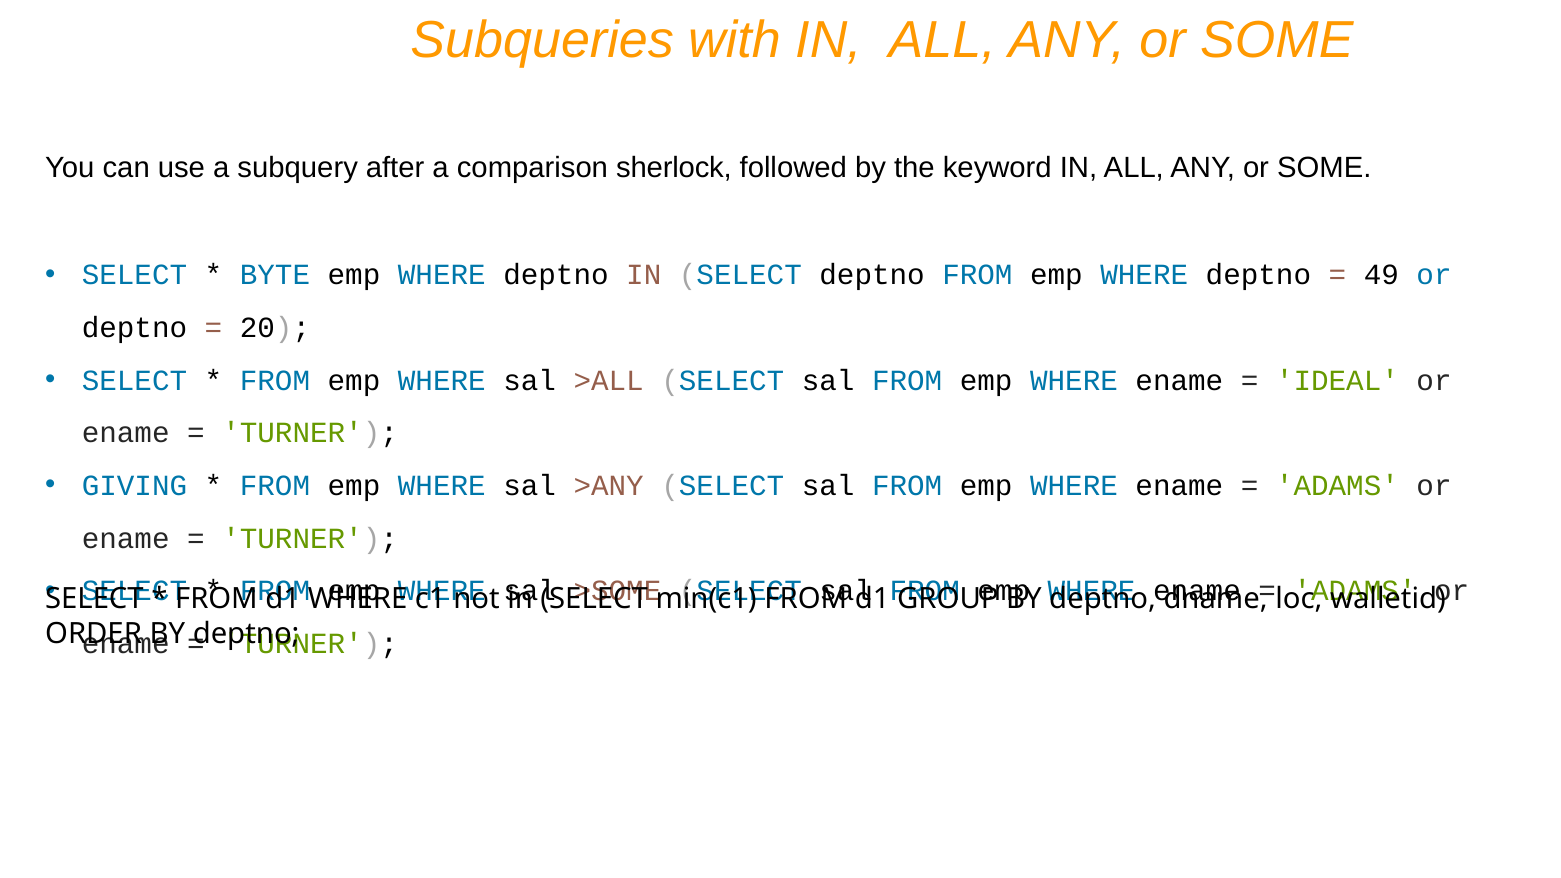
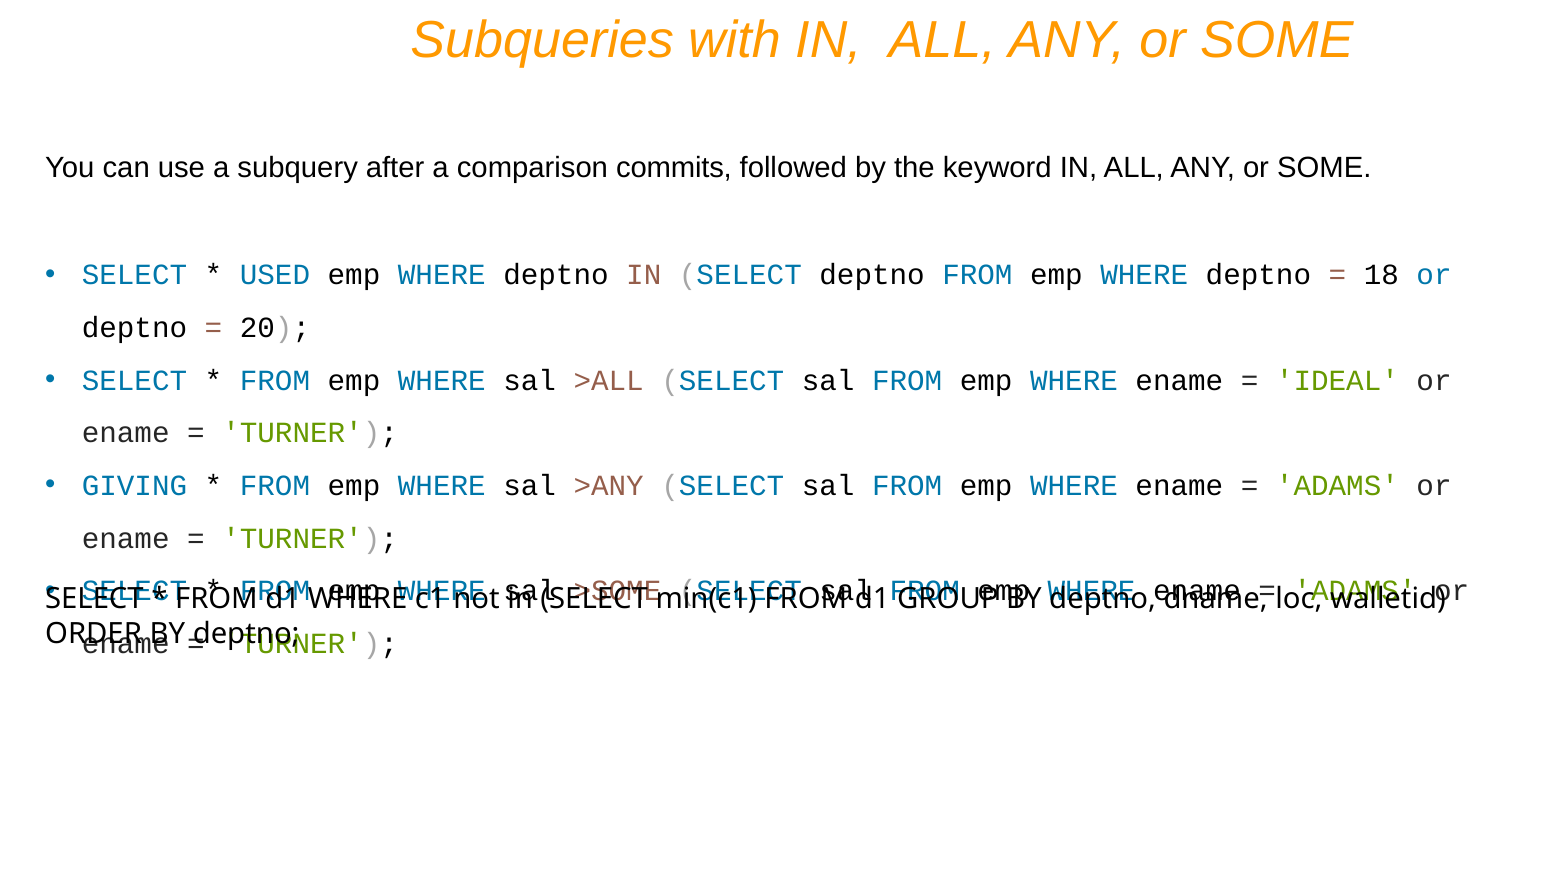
sherlock: sherlock -> commits
BYTE: BYTE -> USED
49: 49 -> 18
